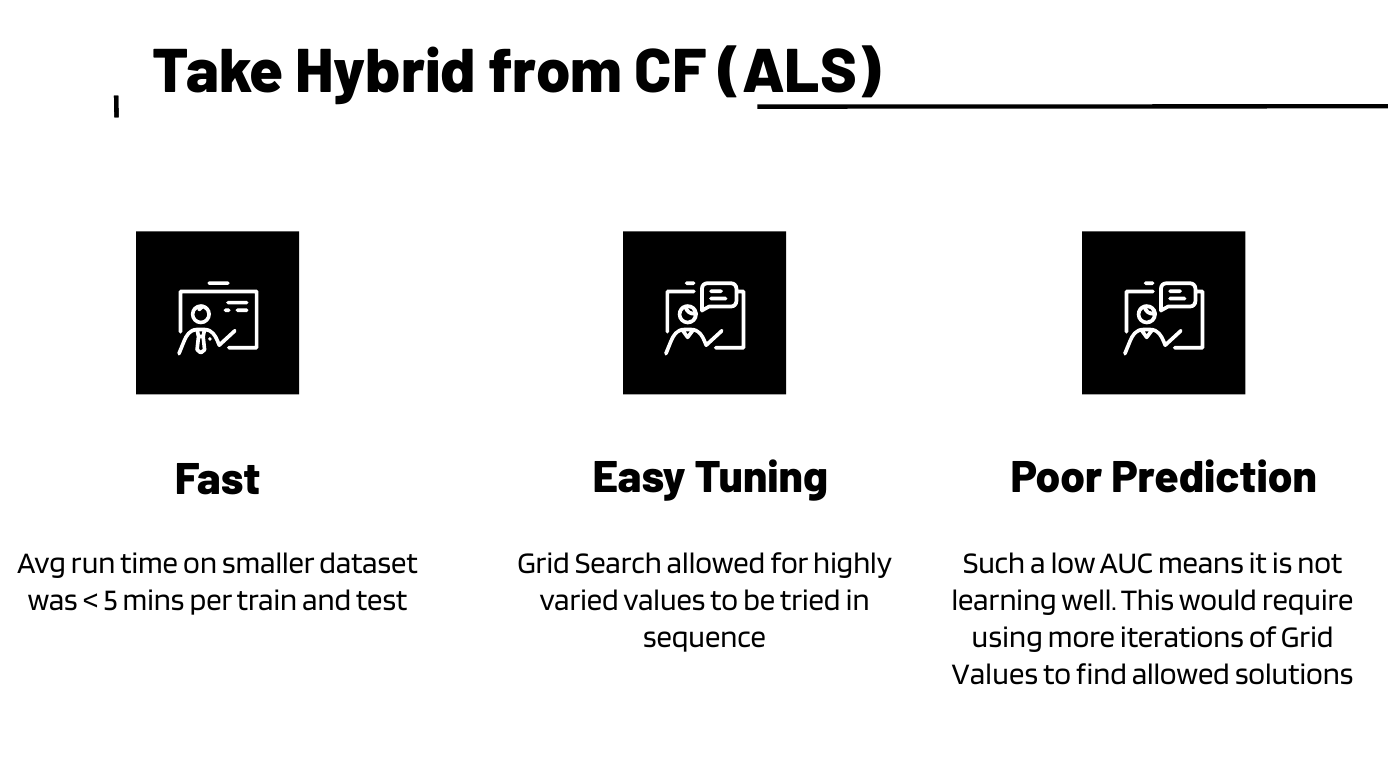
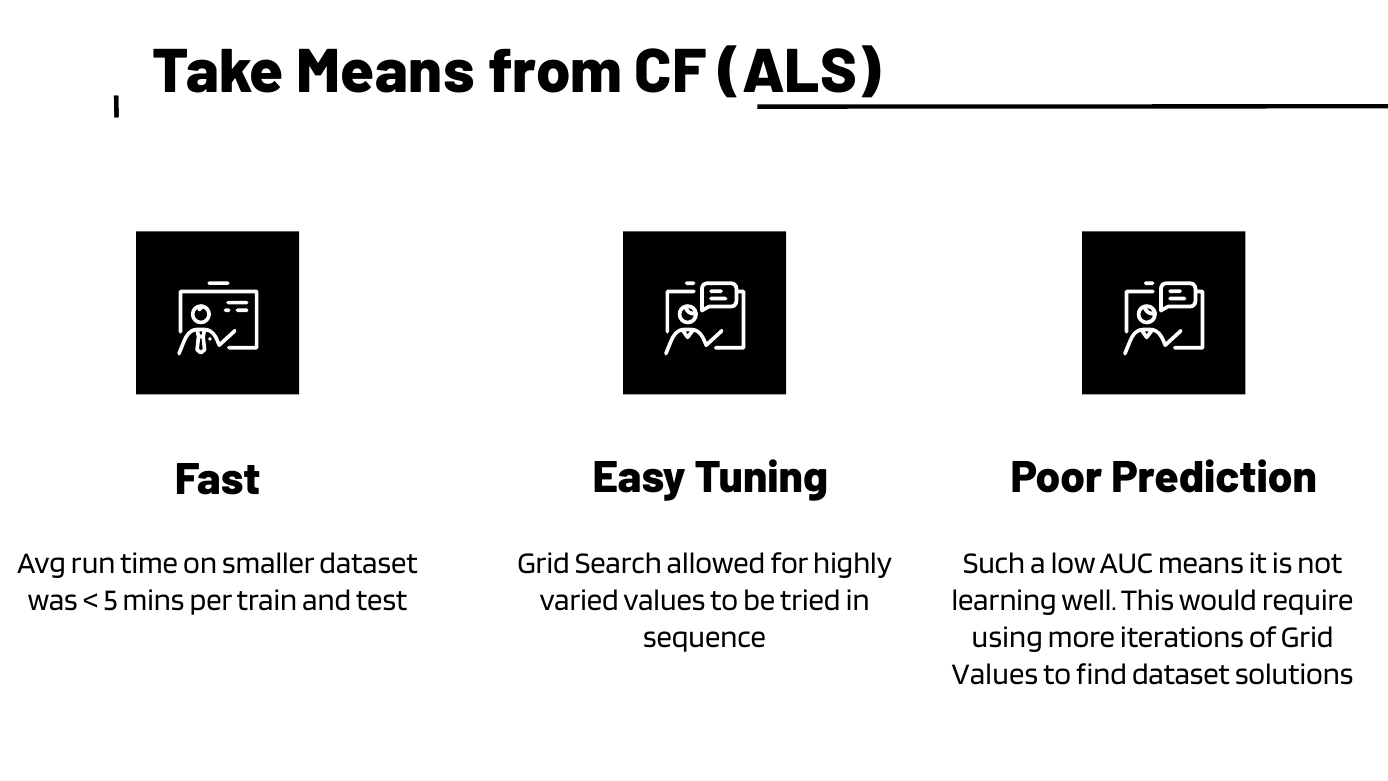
Take Hybrid: Hybrid -> Means
find allowed: allowed -> dataset
